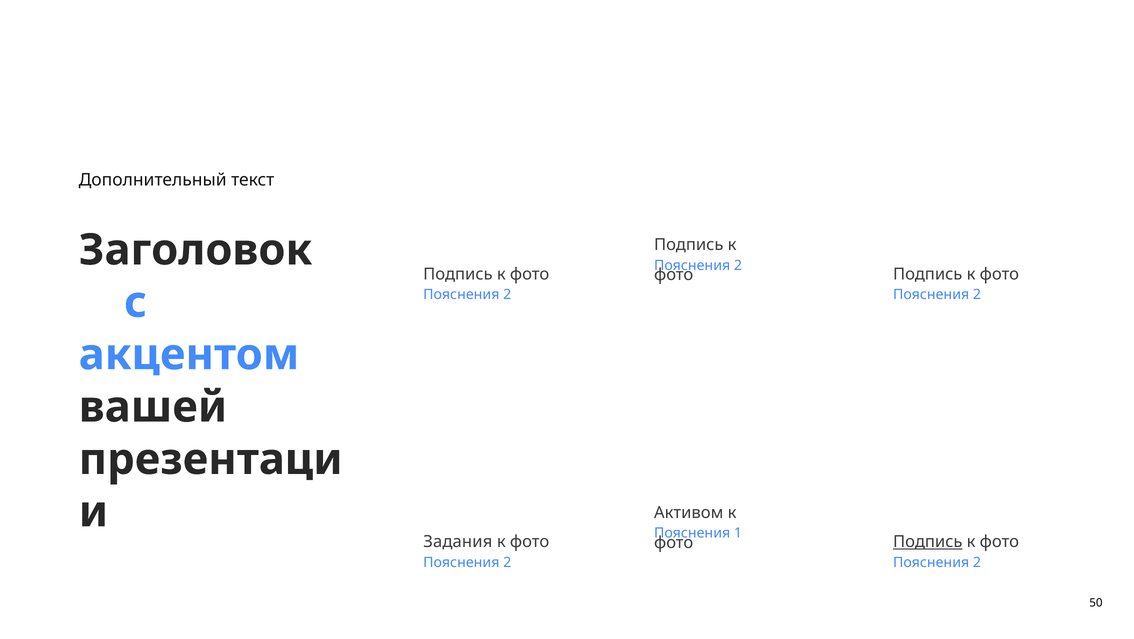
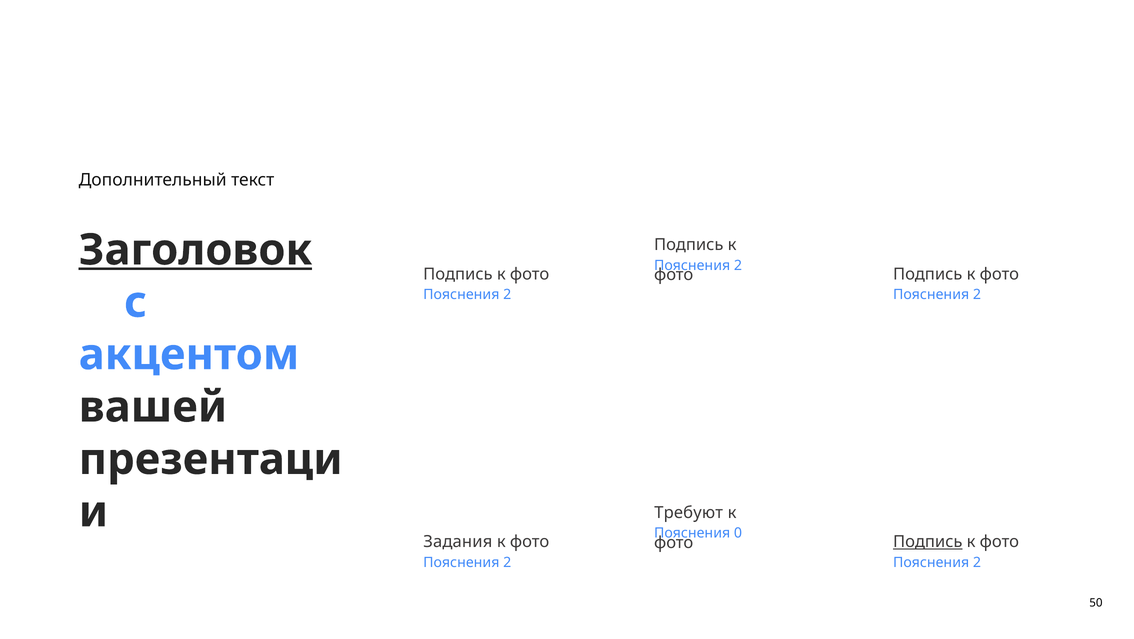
Заголовок underline: none -> present
Активом: Активом -> Требуют
1: 1 -> 0
